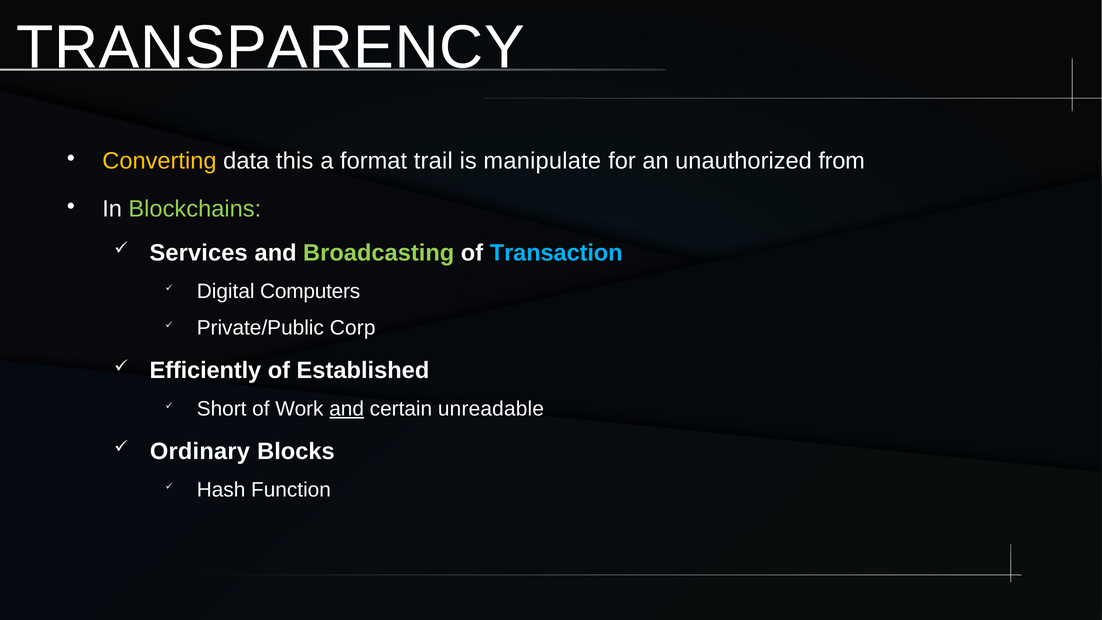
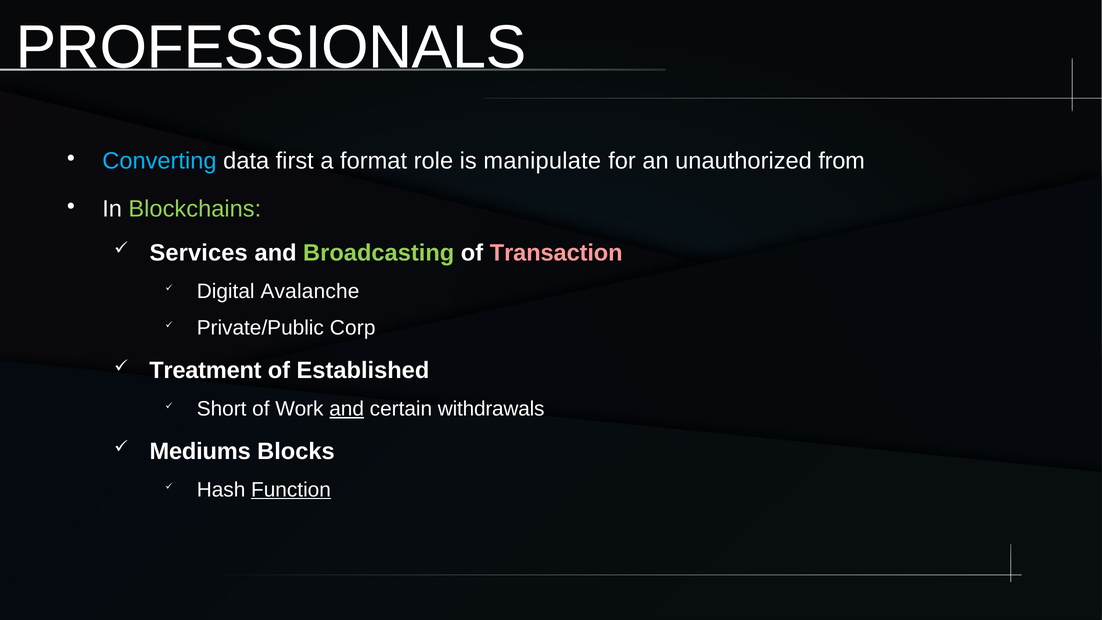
TRANSPARENCY: TRANSPARENCY -> PROFESSIONALS
Converting colour: yellow -> light blue
this: this -> first
trail: trail -> role
Transaction colour: light blue -> pink
Computers: Computers -> Avalanche
Efficiently: Efficiently -> Treatment
unreadable: unreadable -> withdrawals
Ordinary: Ordinary -> Mediums
Function underline: none -> present
